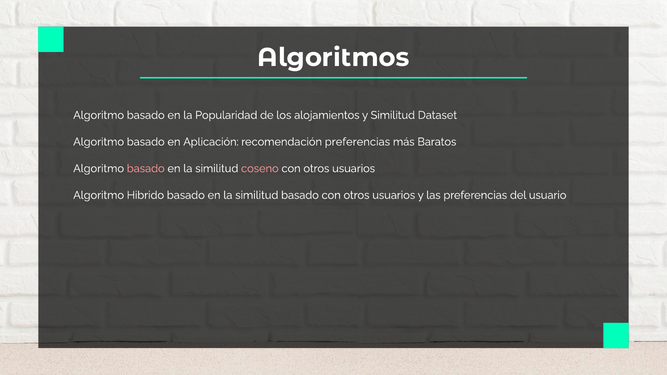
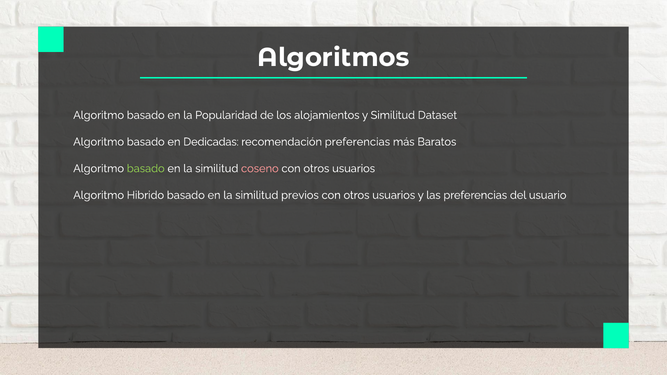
Aplicación: Aplicación -> Dedicadas
basado at (146, 169) colour: pink -> light green
similitud basado: basado -> previos
